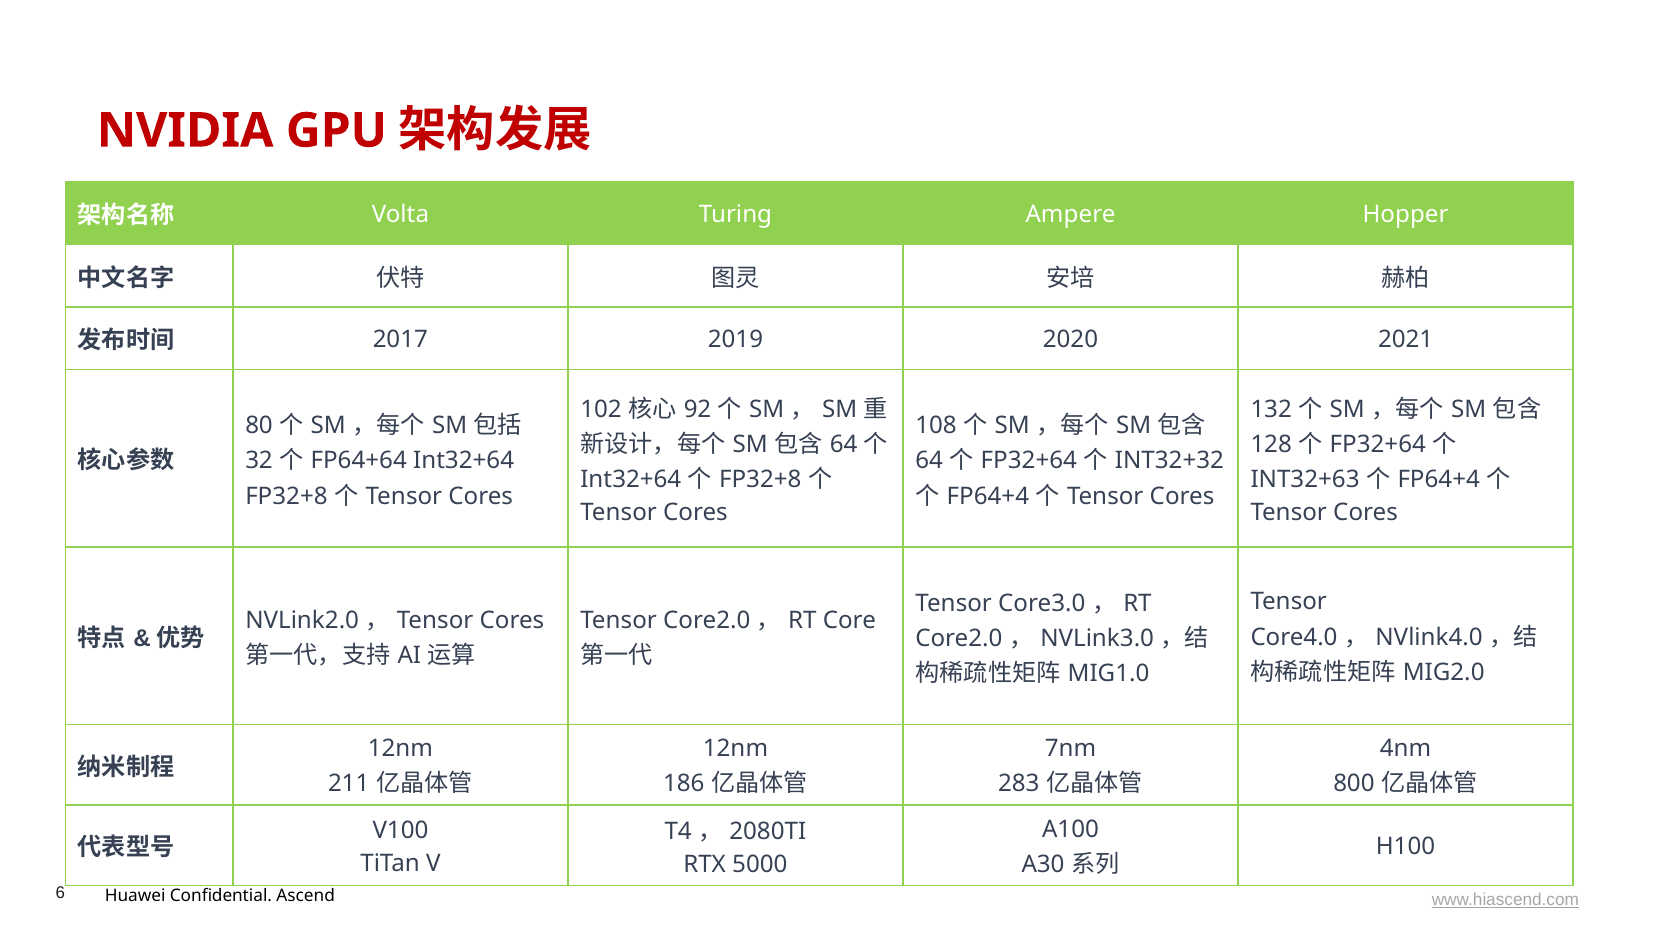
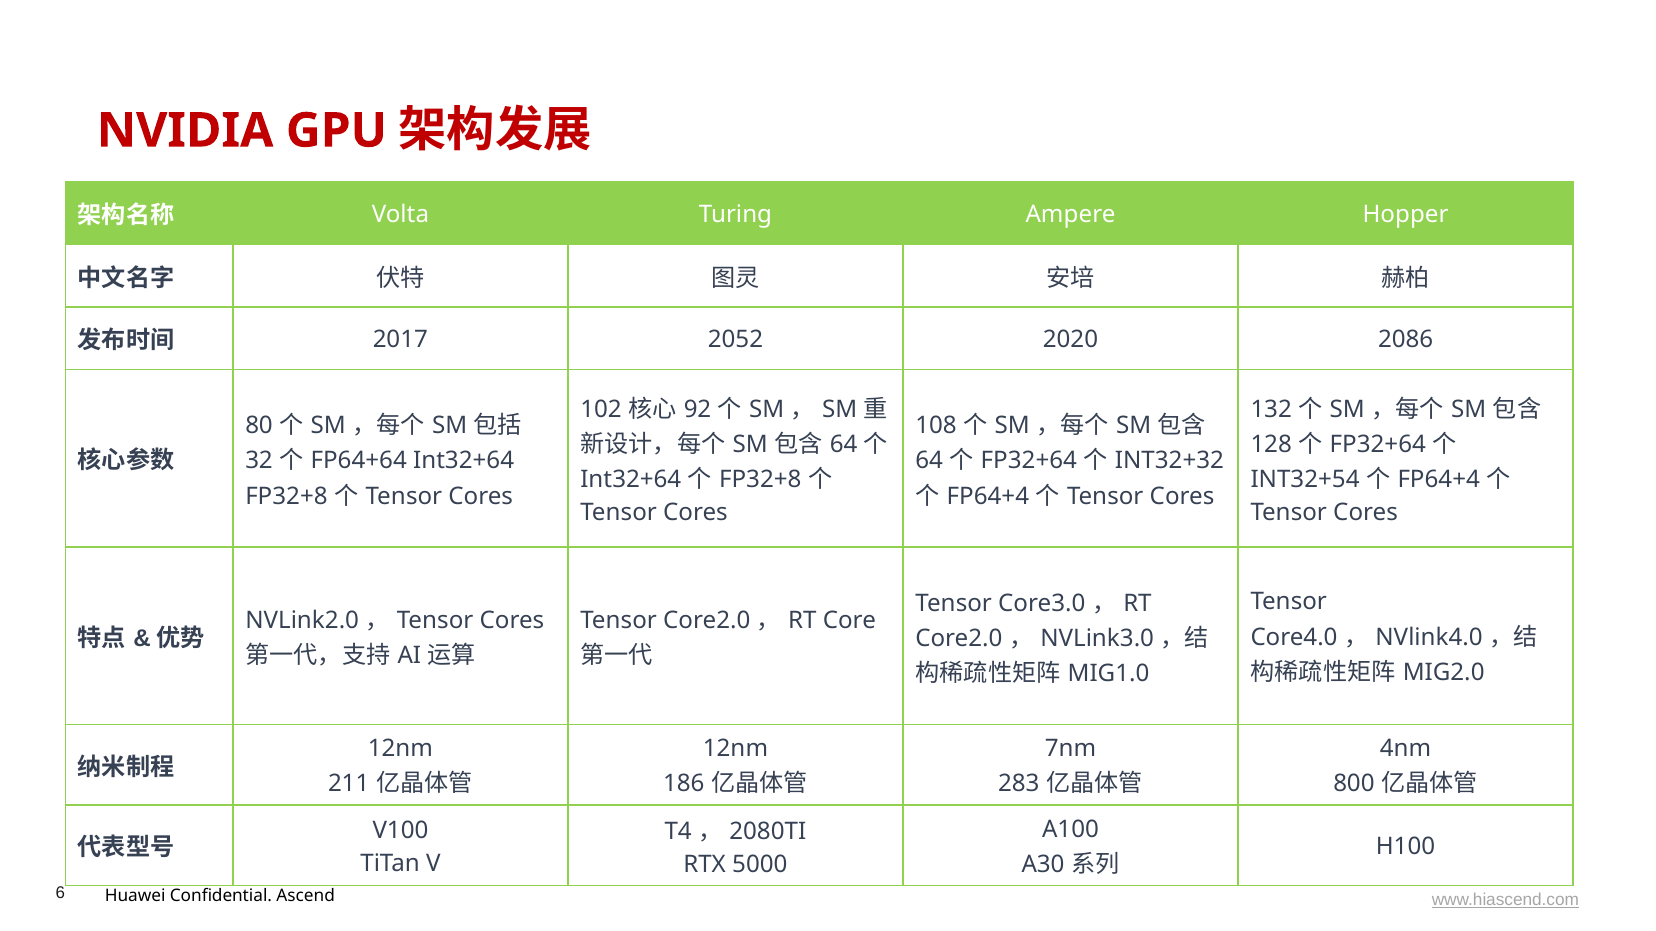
2019: 2019 -> 2052
2021: 2021 -> 2086
INT32+63: INT32+63 -> INT32+54
